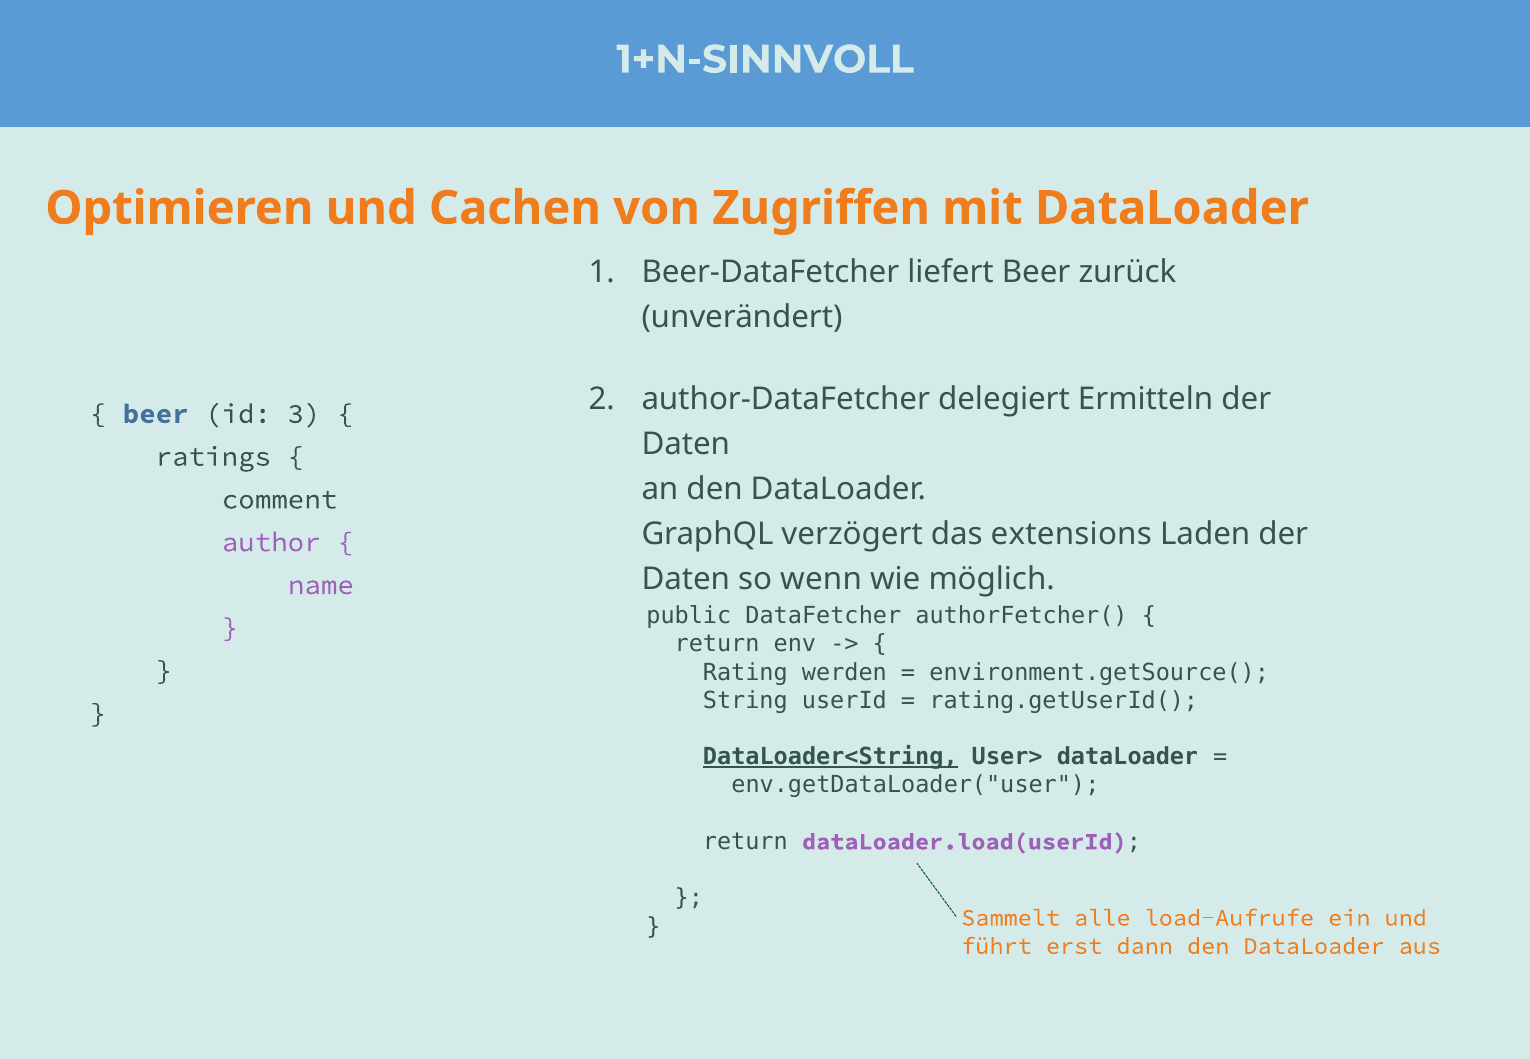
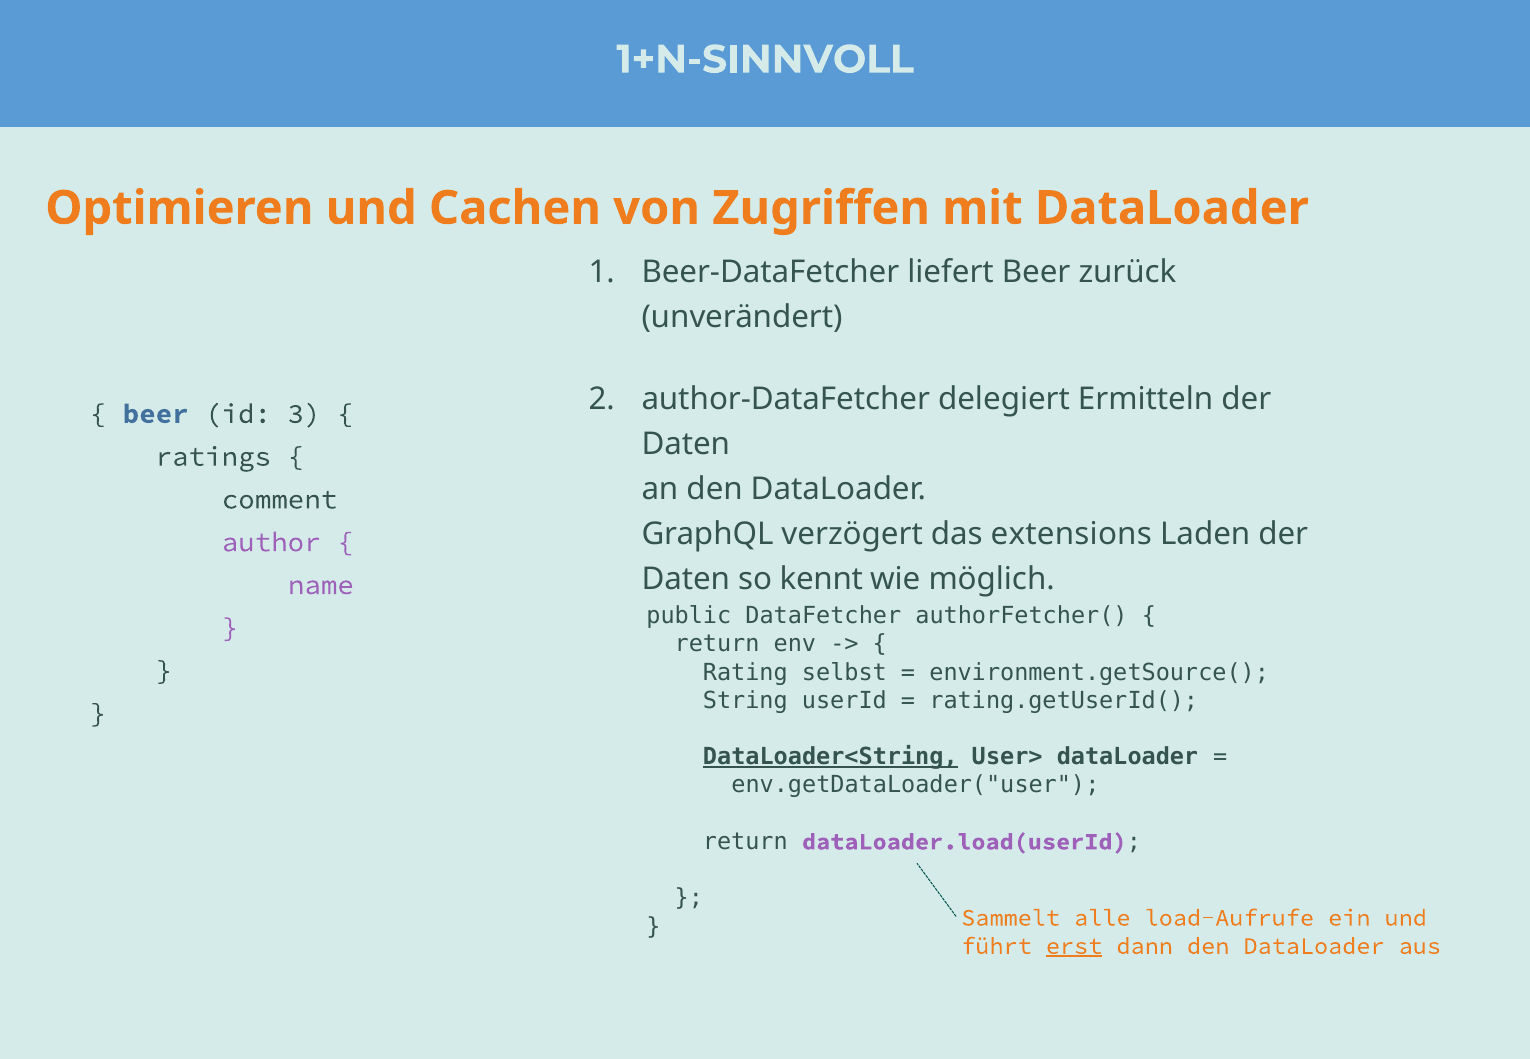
wenn: wenn -> kennt
werden: werden -> selbst
erst underline: none -> present
